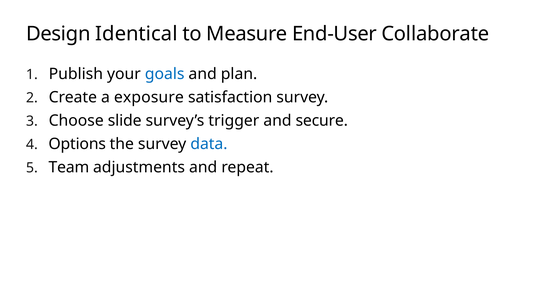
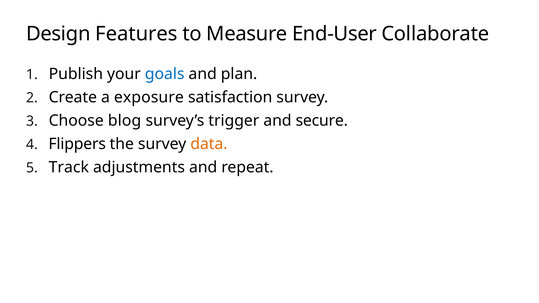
Identical: Identical -> Features
slide: slide -> blog
Options: Options -> Flippers
data colour: blue -> orange
Team: Team -> Track
